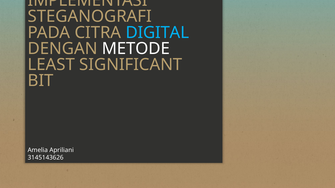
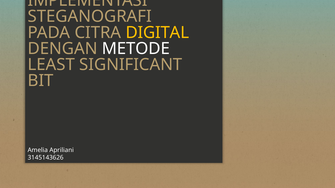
DIGITAL colour: light blue -> yellow
